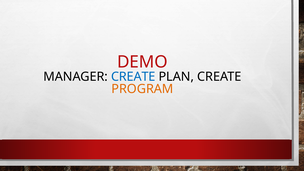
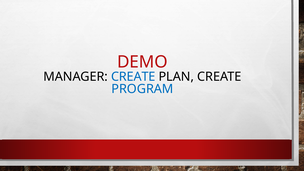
PROGRAM colour: orange -> blue
